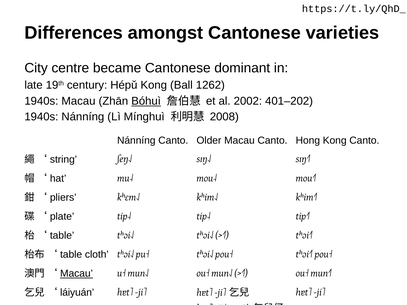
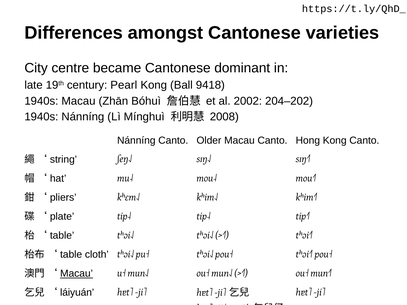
Hépǔ: Hépǔ -> Pearl
1262: 1262 -> 9418
Bóhuì underline: present -> none
401–202: 401–202 -> 204–202
